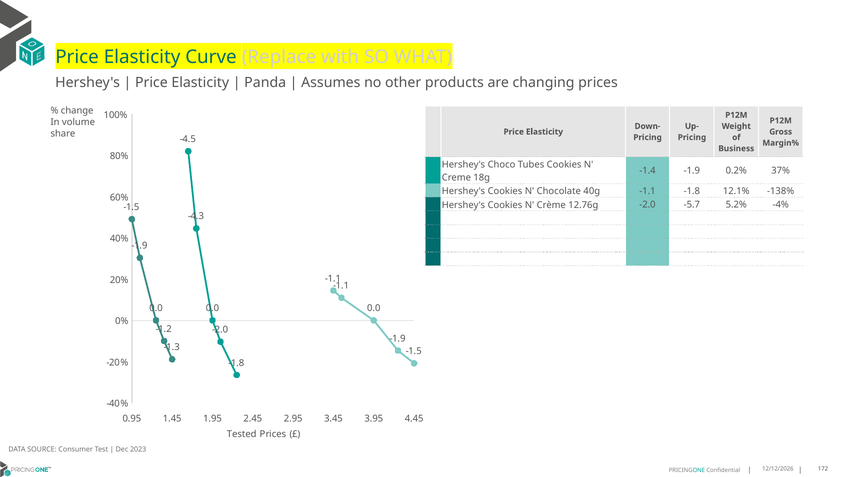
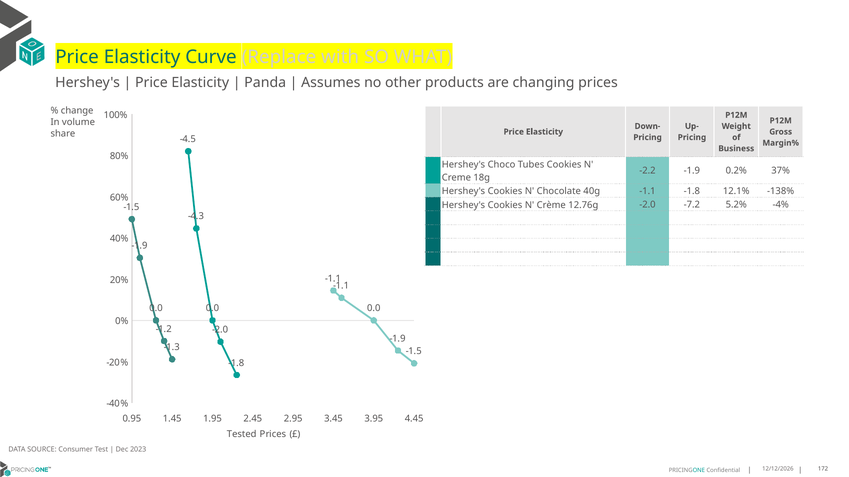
-1.4: -1.4 -> -2.2
-5.7: -5.7 -> -7.2
